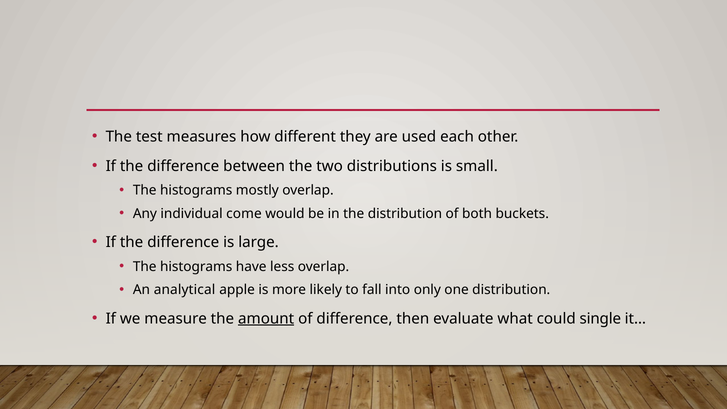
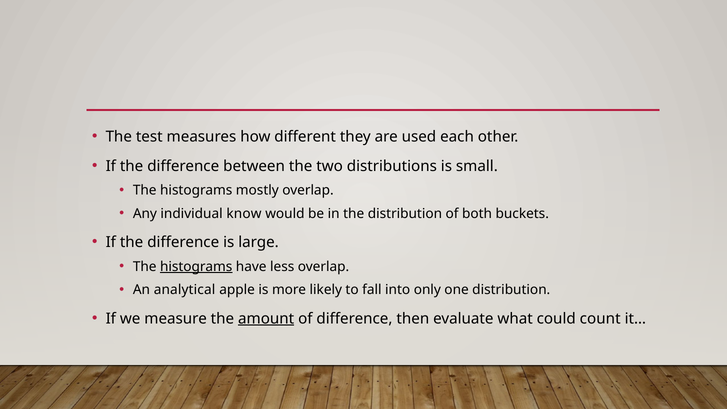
come: come -> know
histograms at (196, 266) underline: none -> present
single: single -> count
